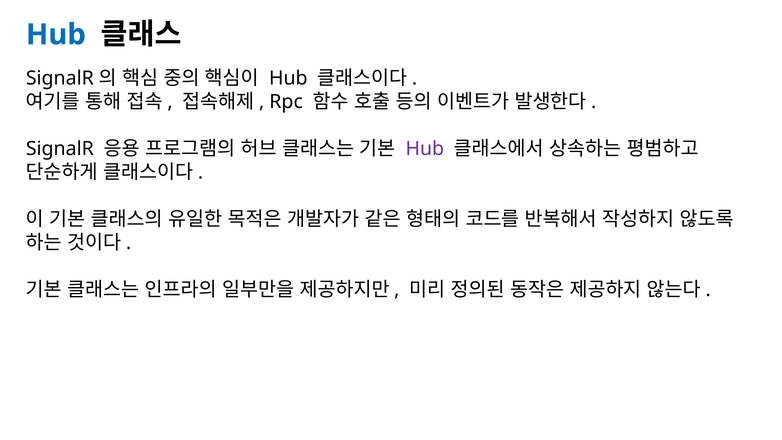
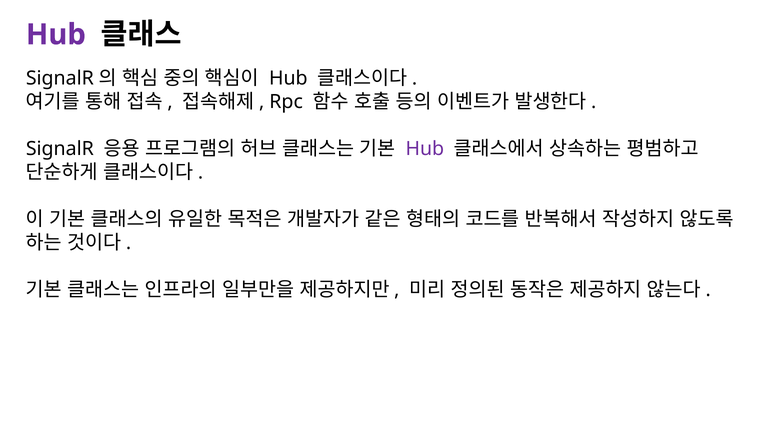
Hub at (56, 35) colour: blue -> purple
